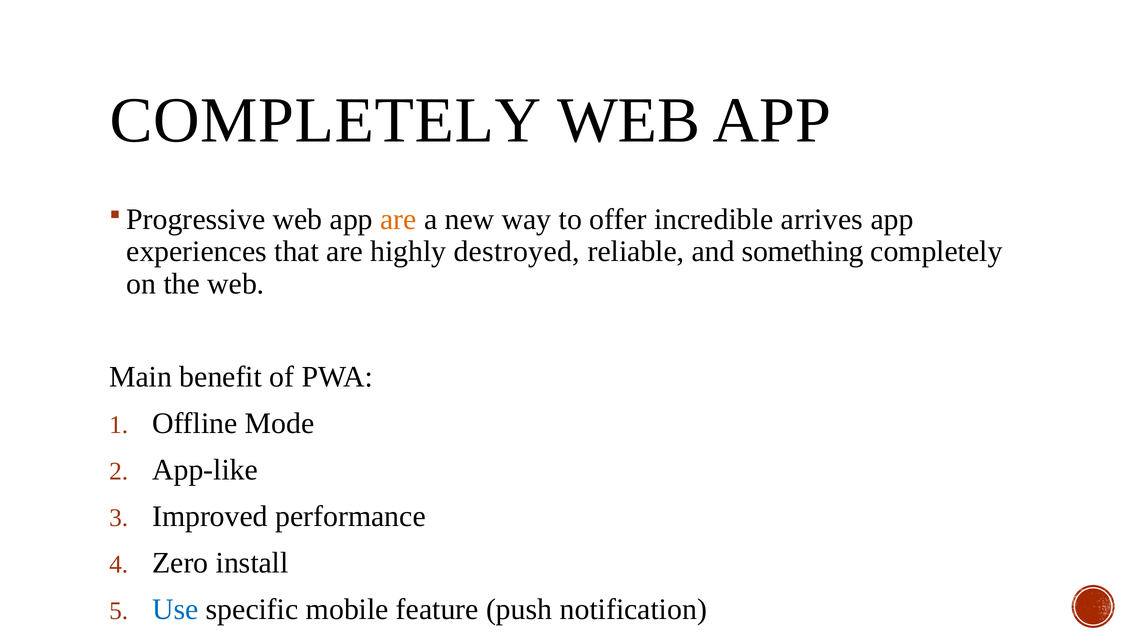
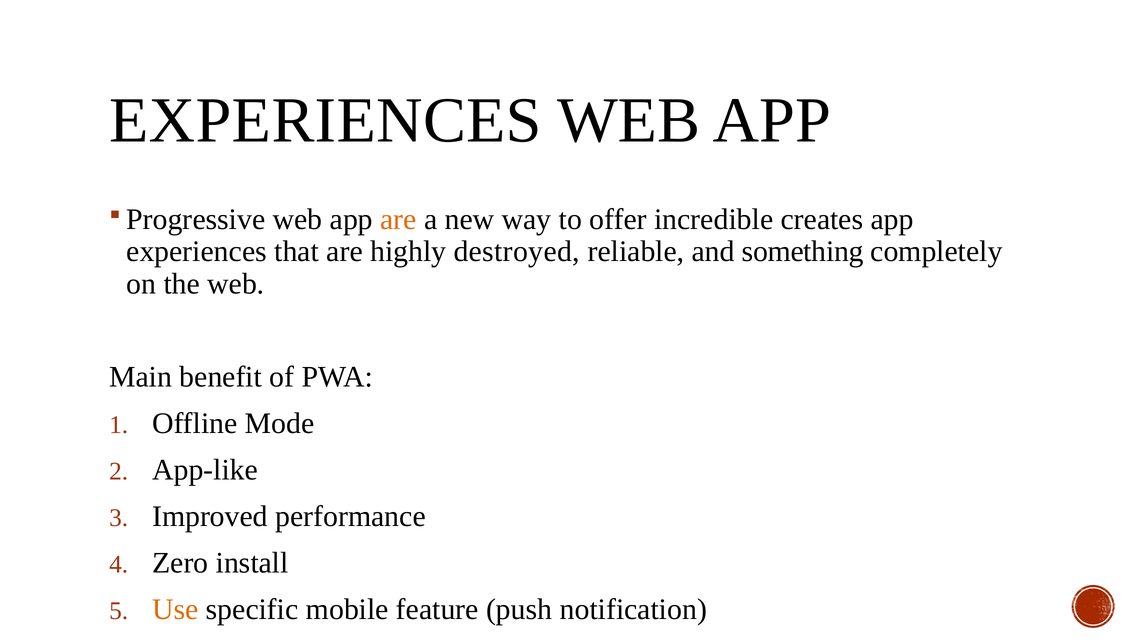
COMPLETELY at (325, 121): COMPLETELY -> EXPERIENCES
arrives: arrives -> creates
Use colour: blue -> orange
